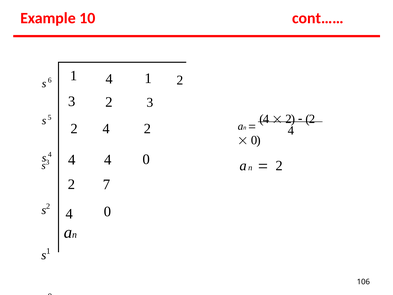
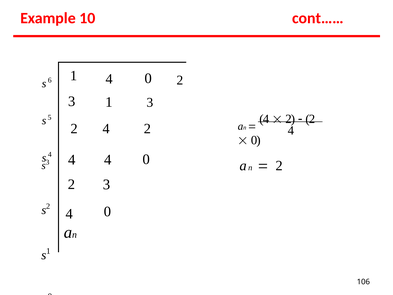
1 4 1: 1 -> 0
2 at (109, 102): 2 -> 1
7 at (107, 184): 7 -> 3
